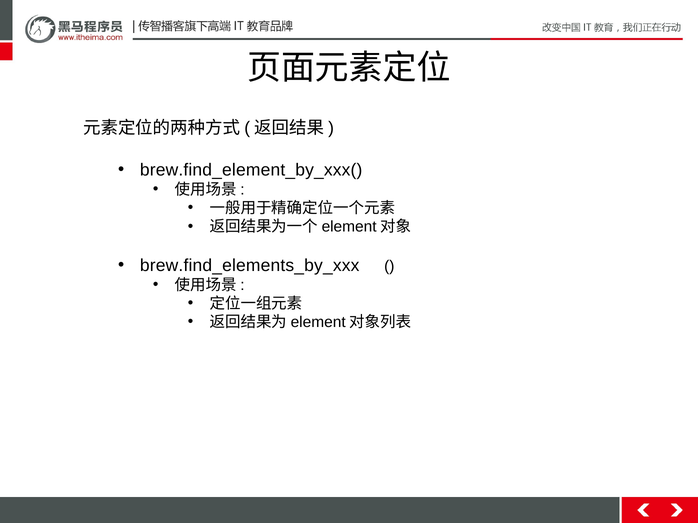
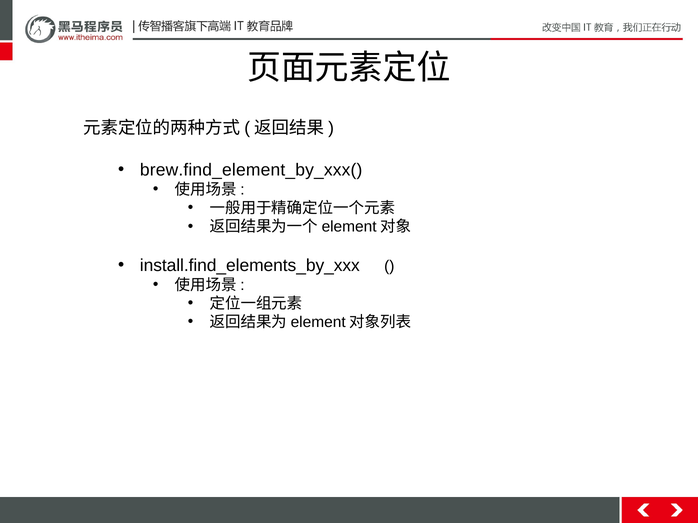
brew.find_elements_by_xxx: brew.find_elements_by_xxx -> install.find_elements_by_xxx
